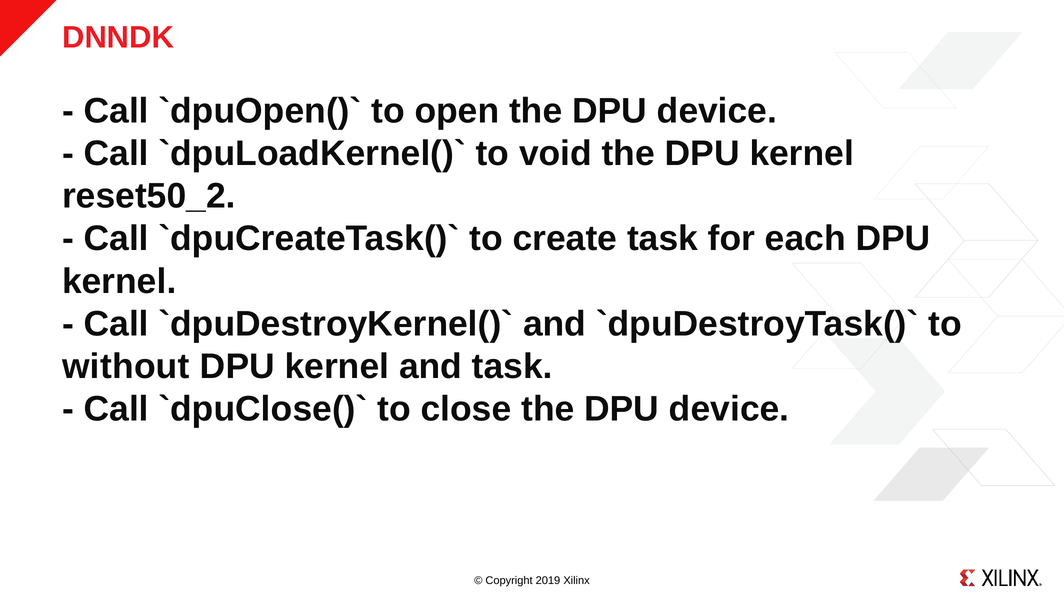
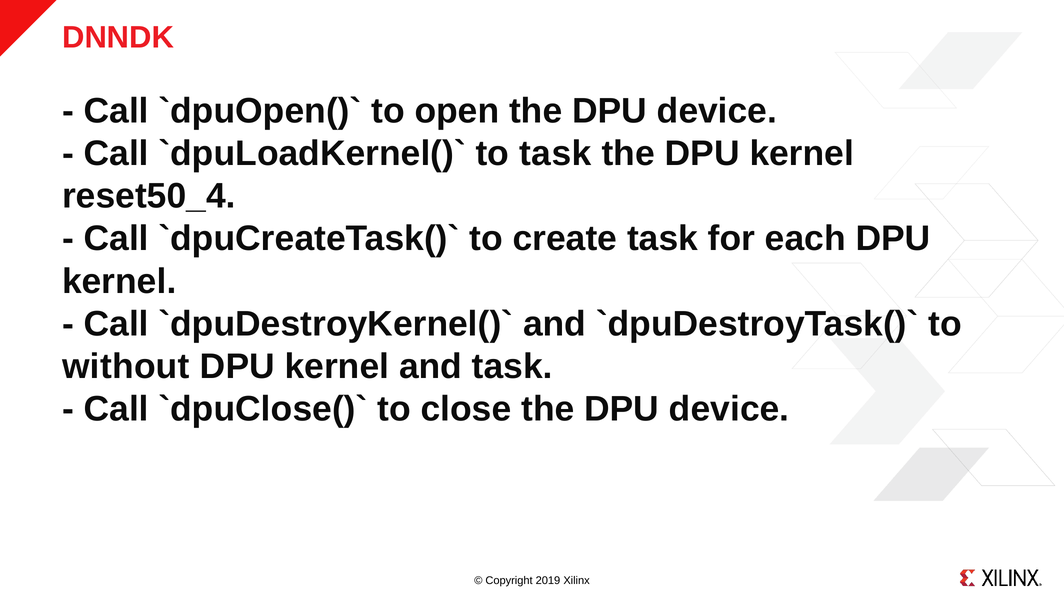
to void: void -> task
reset50_2: reset50_2 -> reset50_4
